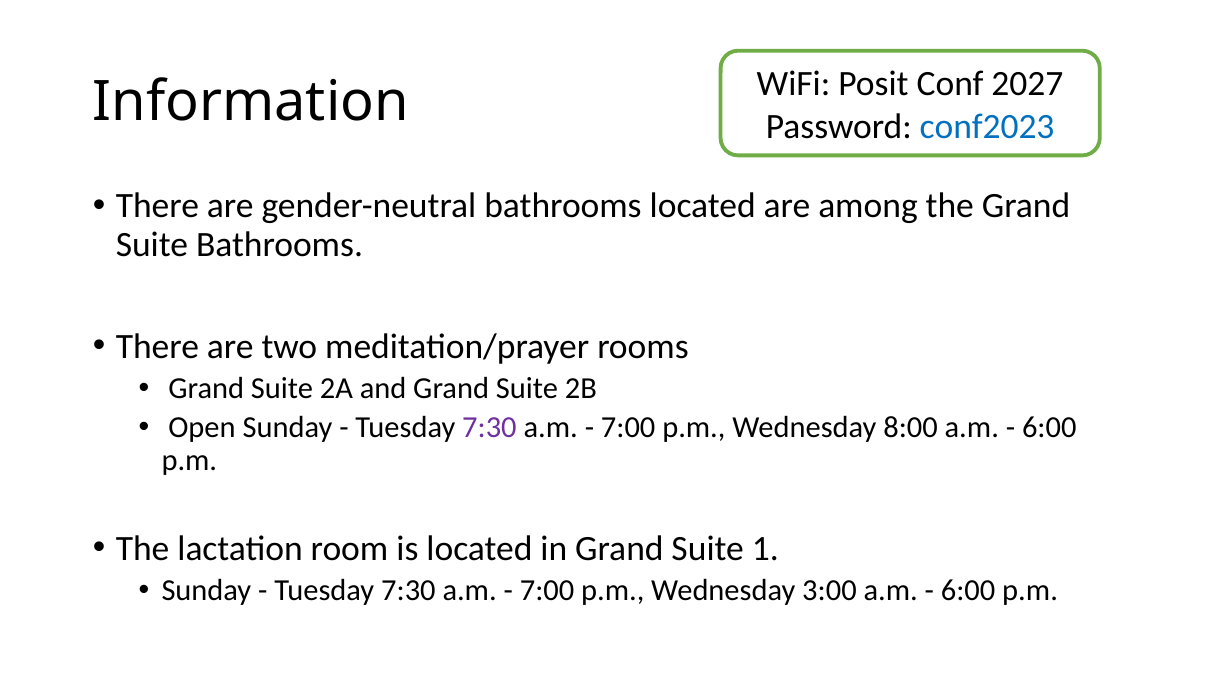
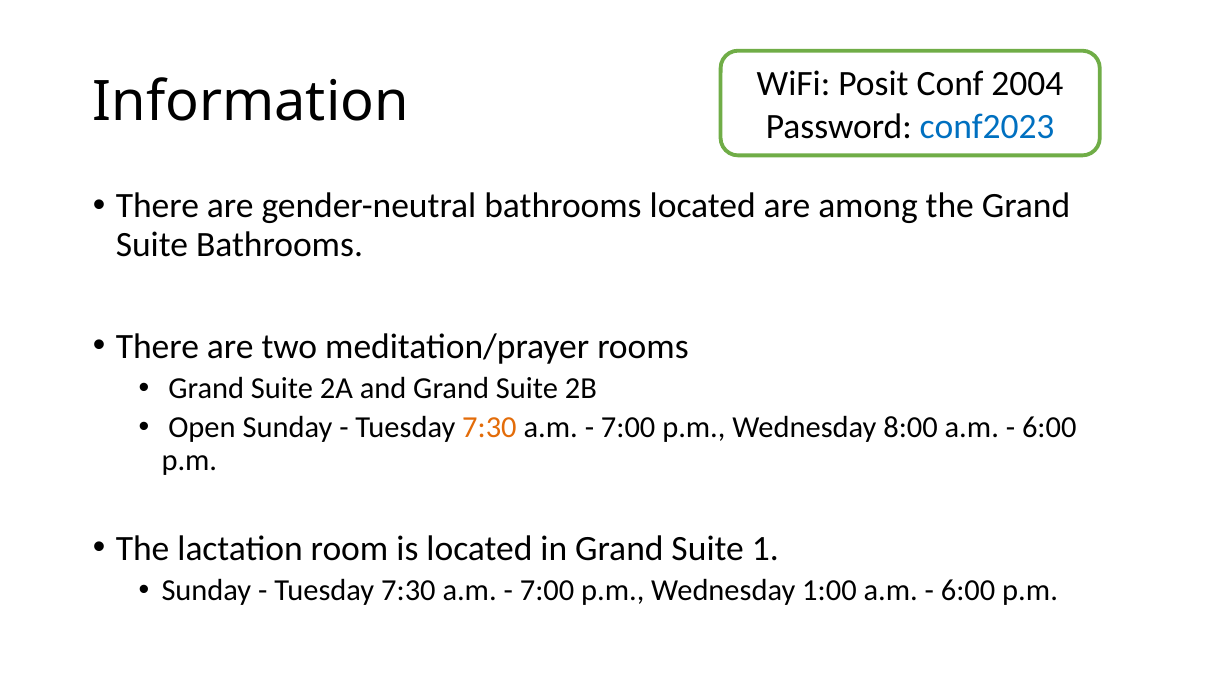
2027: 2027 -> 2004
7:30 at (489, 428) colour: purple -> orange
3:00: 3:00 -> 1:00
